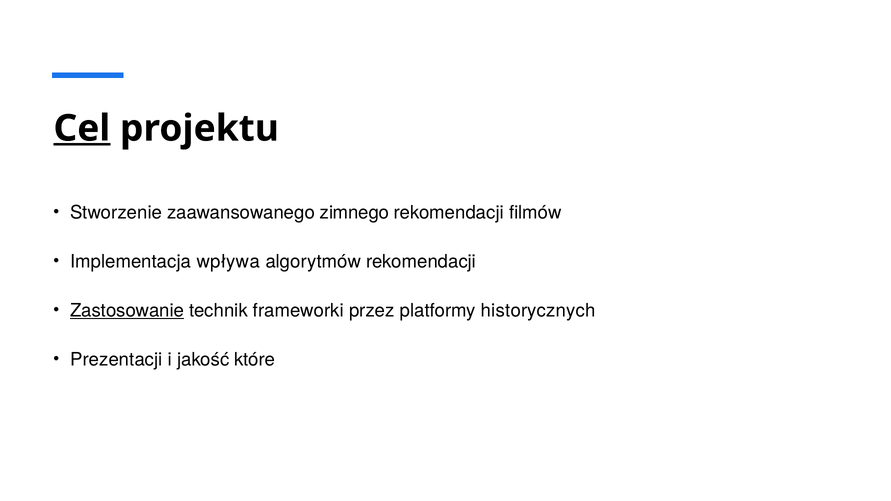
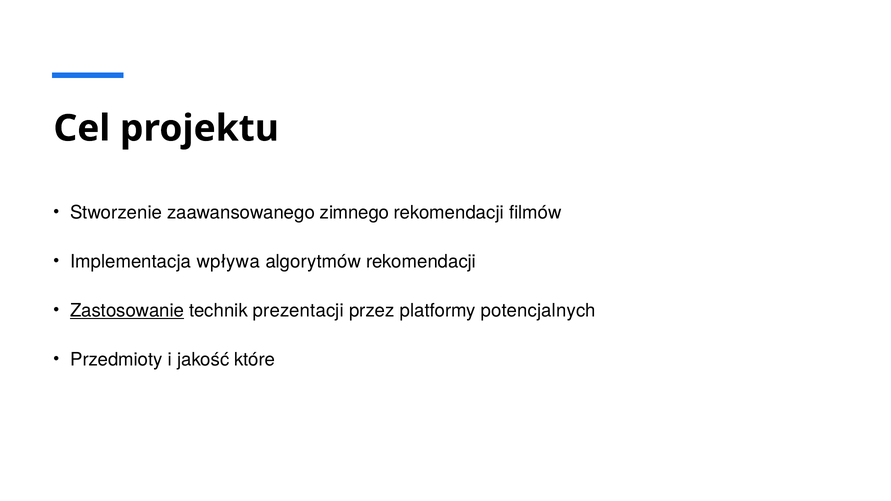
Cel underline: present -> none
frameworki: frameworki -> prezentacji
historycznych: historycznych -> potencjalnych
Prezentacji: Prezentacji -> Przedmioty
